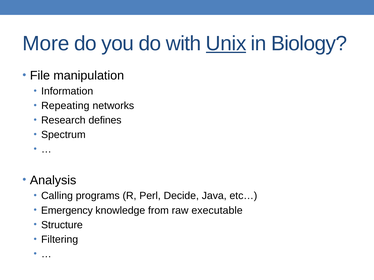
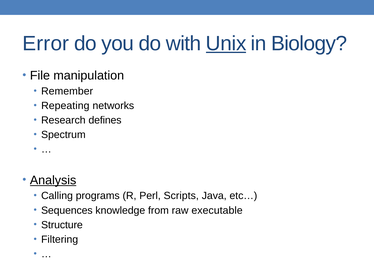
More: More -> Error
Information: Information -> Remember
Analysis underline: none -> present
Decide: Decide -> Scripts
Emergency: Emergency -> Sequences
